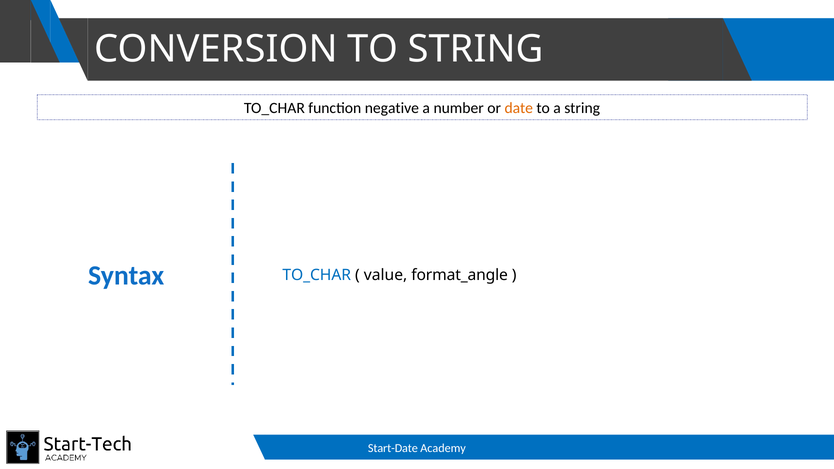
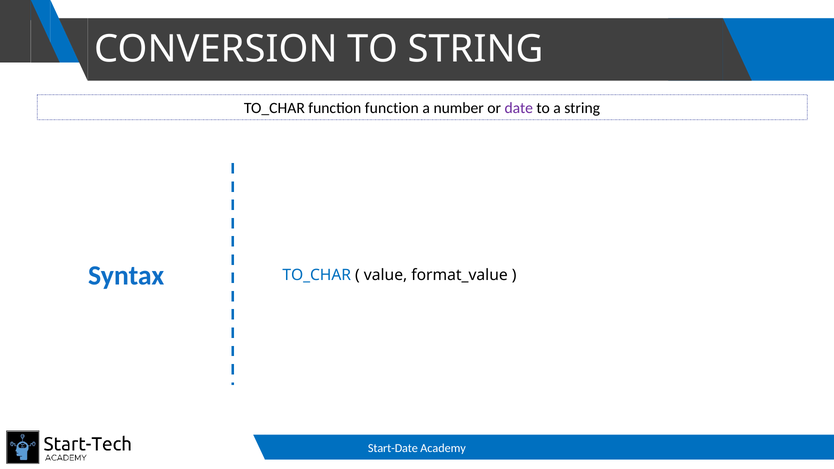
function negative: negative -> function
date colour: orange -> purple
format_angle: format_angle -> format_value
